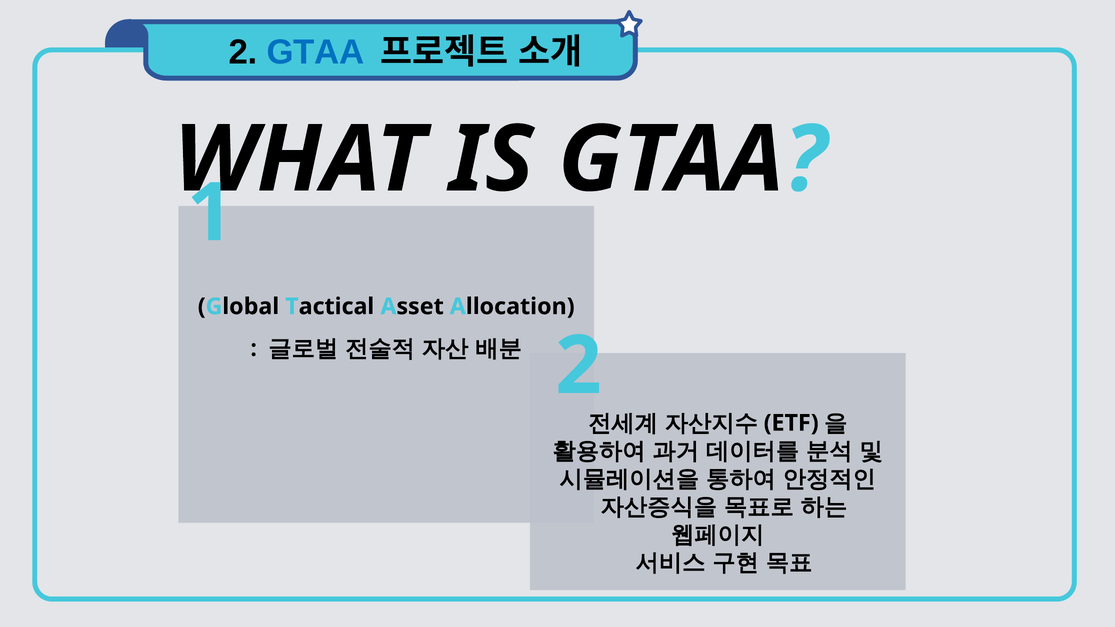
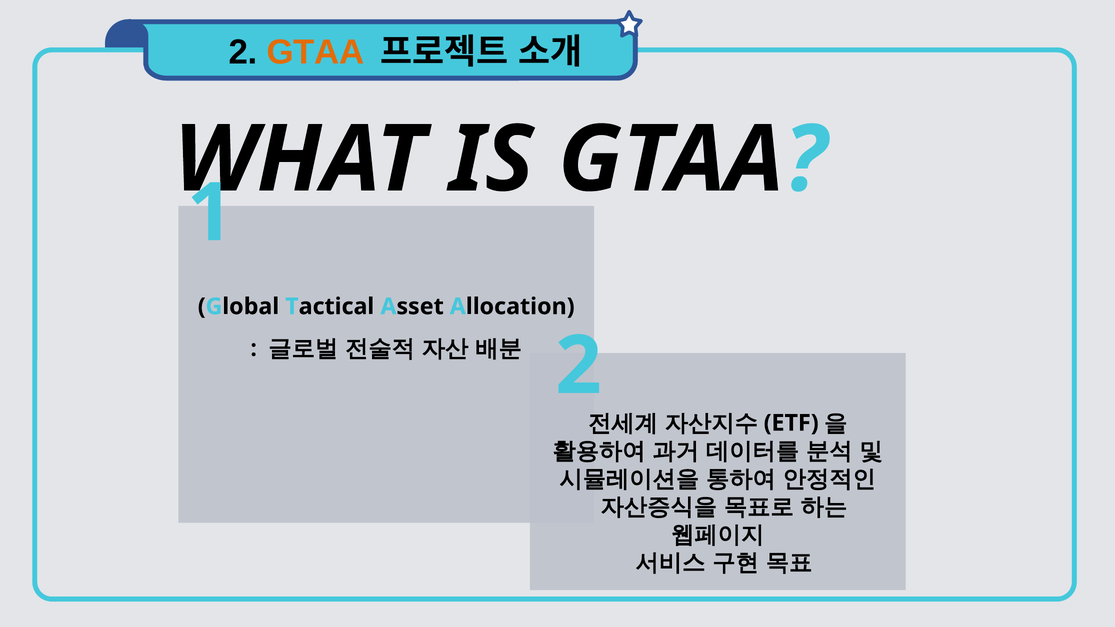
GTAA at (316, 52) colour: blue -> orange
